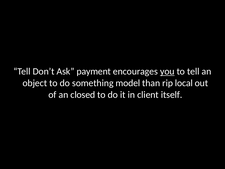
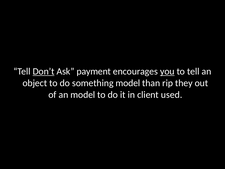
Don’t underline: none -> present
local: local -> they
an closed: closed -> model
itself: itself -> used
